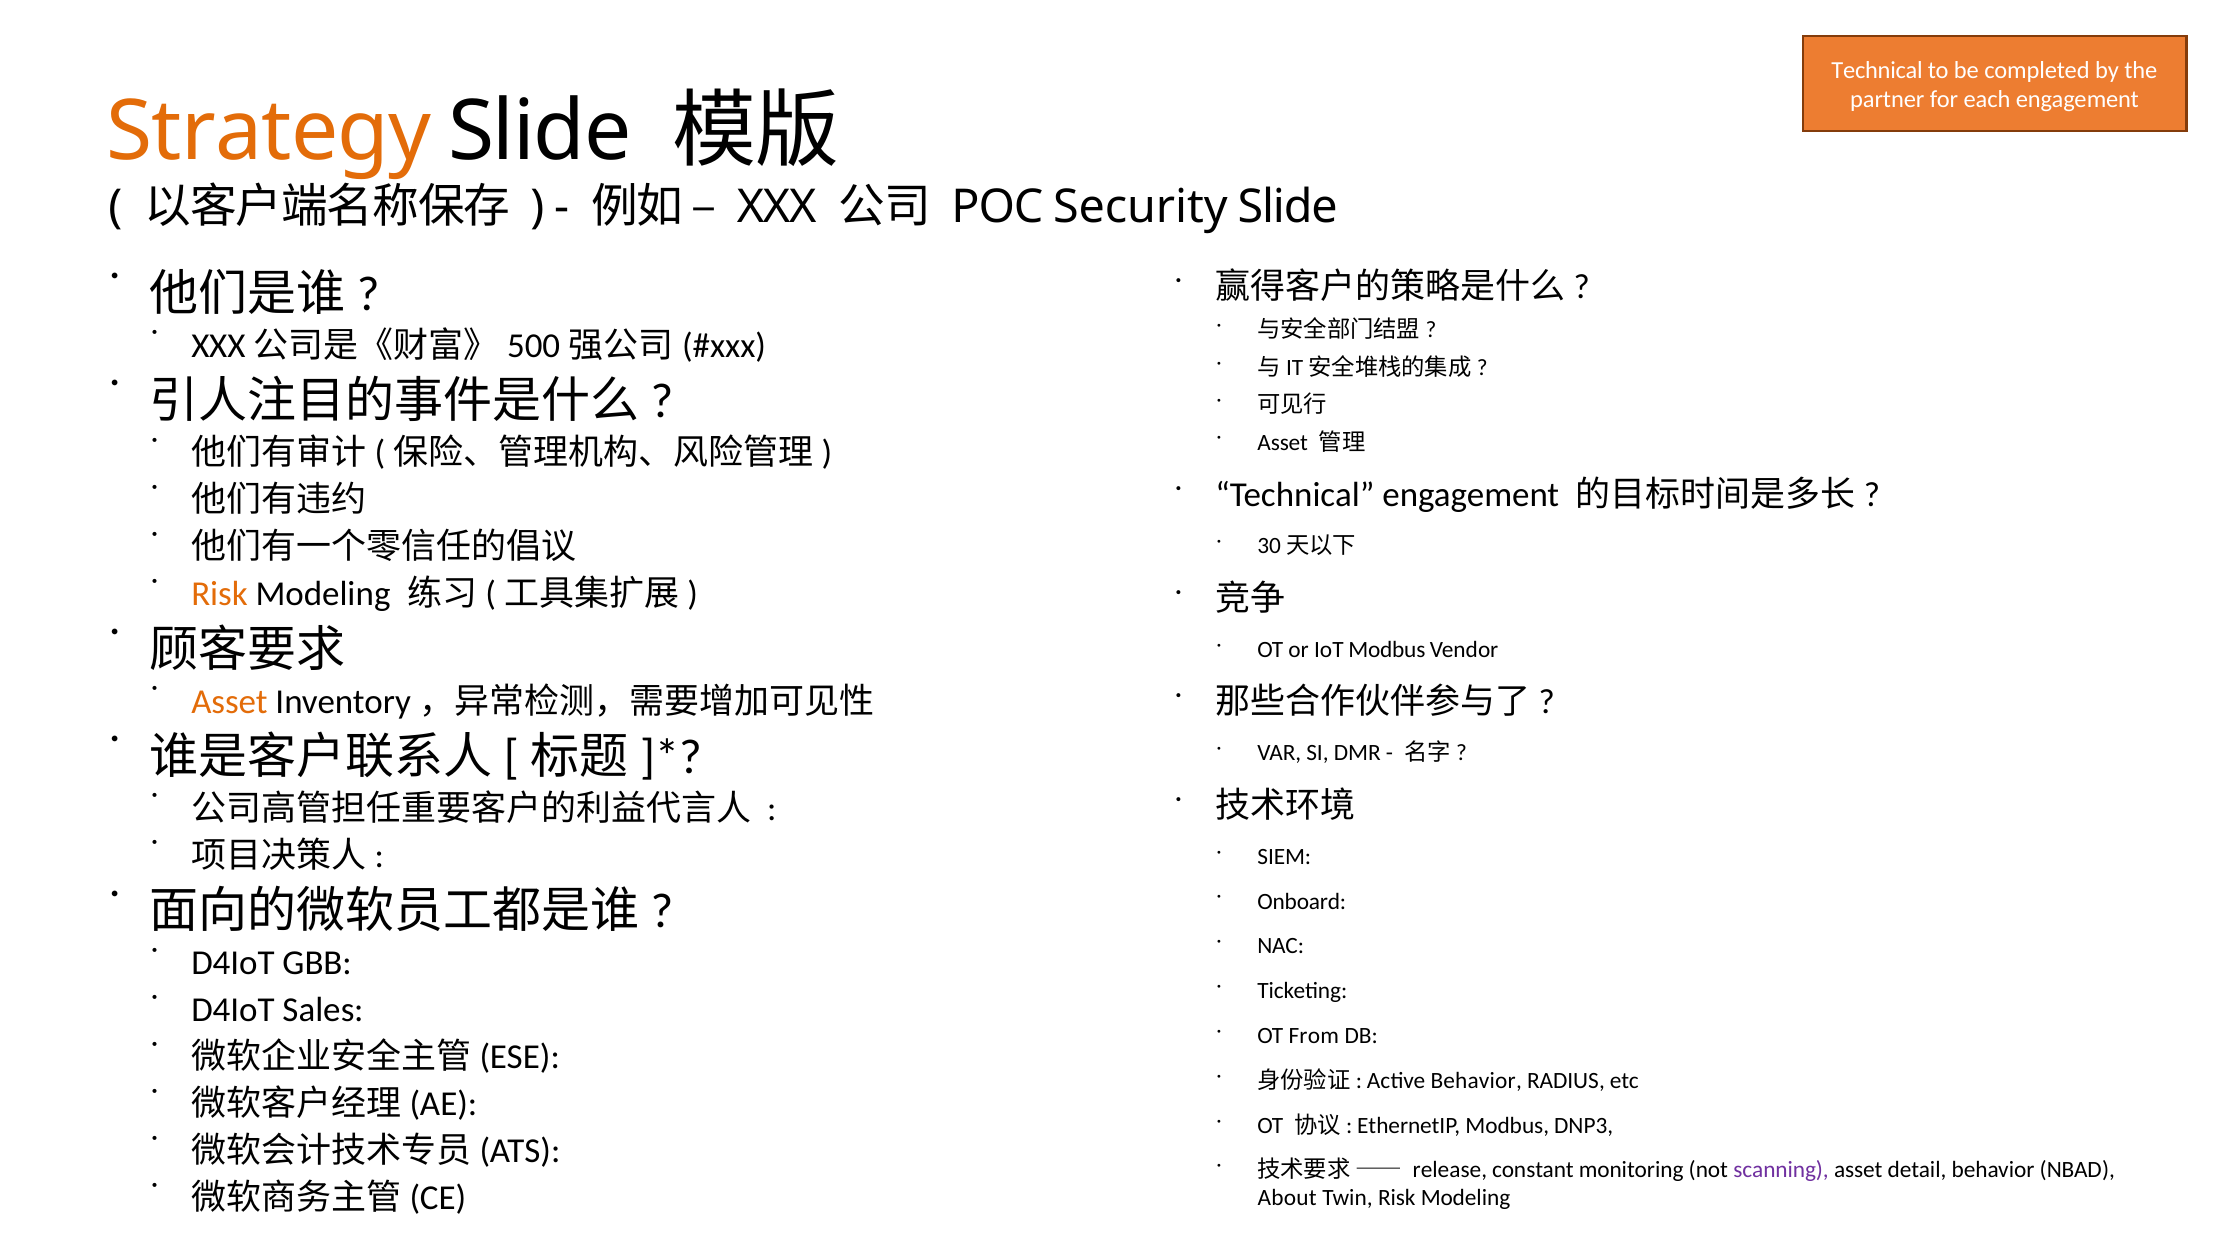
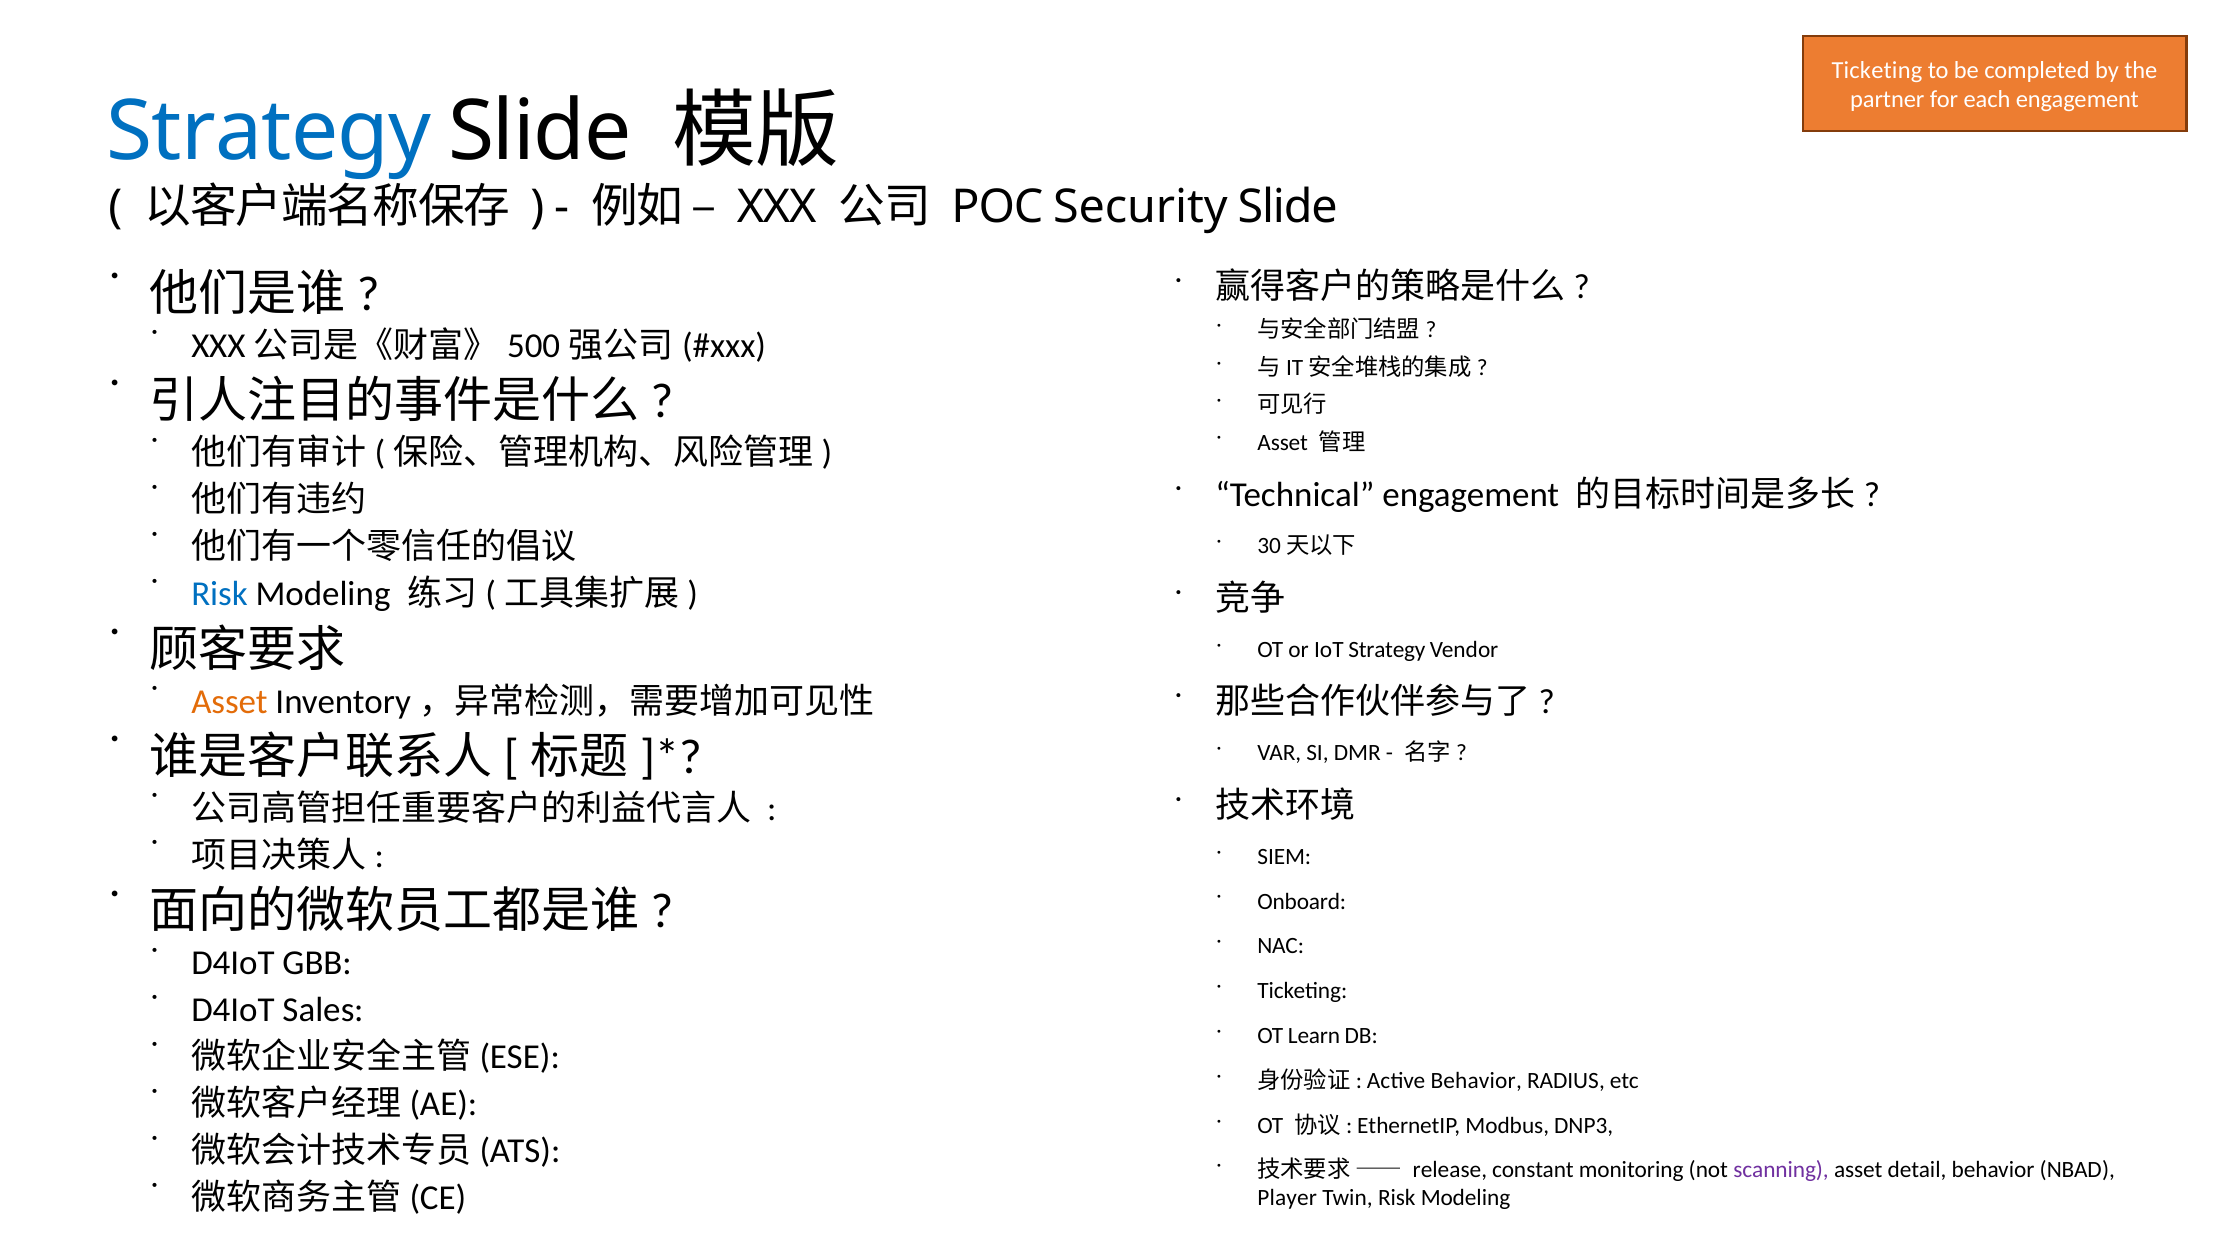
Technical at (1877, 70): Technical -> Ticketing
Strategy at (269, 131) colour: orange -> blue
Risk at (219, 594) colour: orange -> blue
IoT Modbus: Modbus -> Strategy
From: From -> Learn
About: About -> Player
